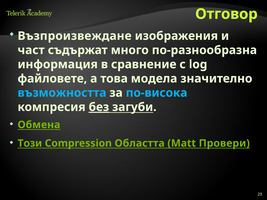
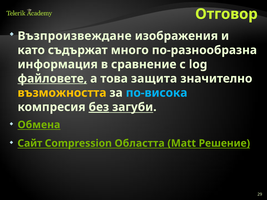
част: част -> като
файловете underline: none -> present
модела: модела -> защита
възможността colour: light blue -> yellow
Този: Този -> Сайт
Провери: Провери -> Решение
